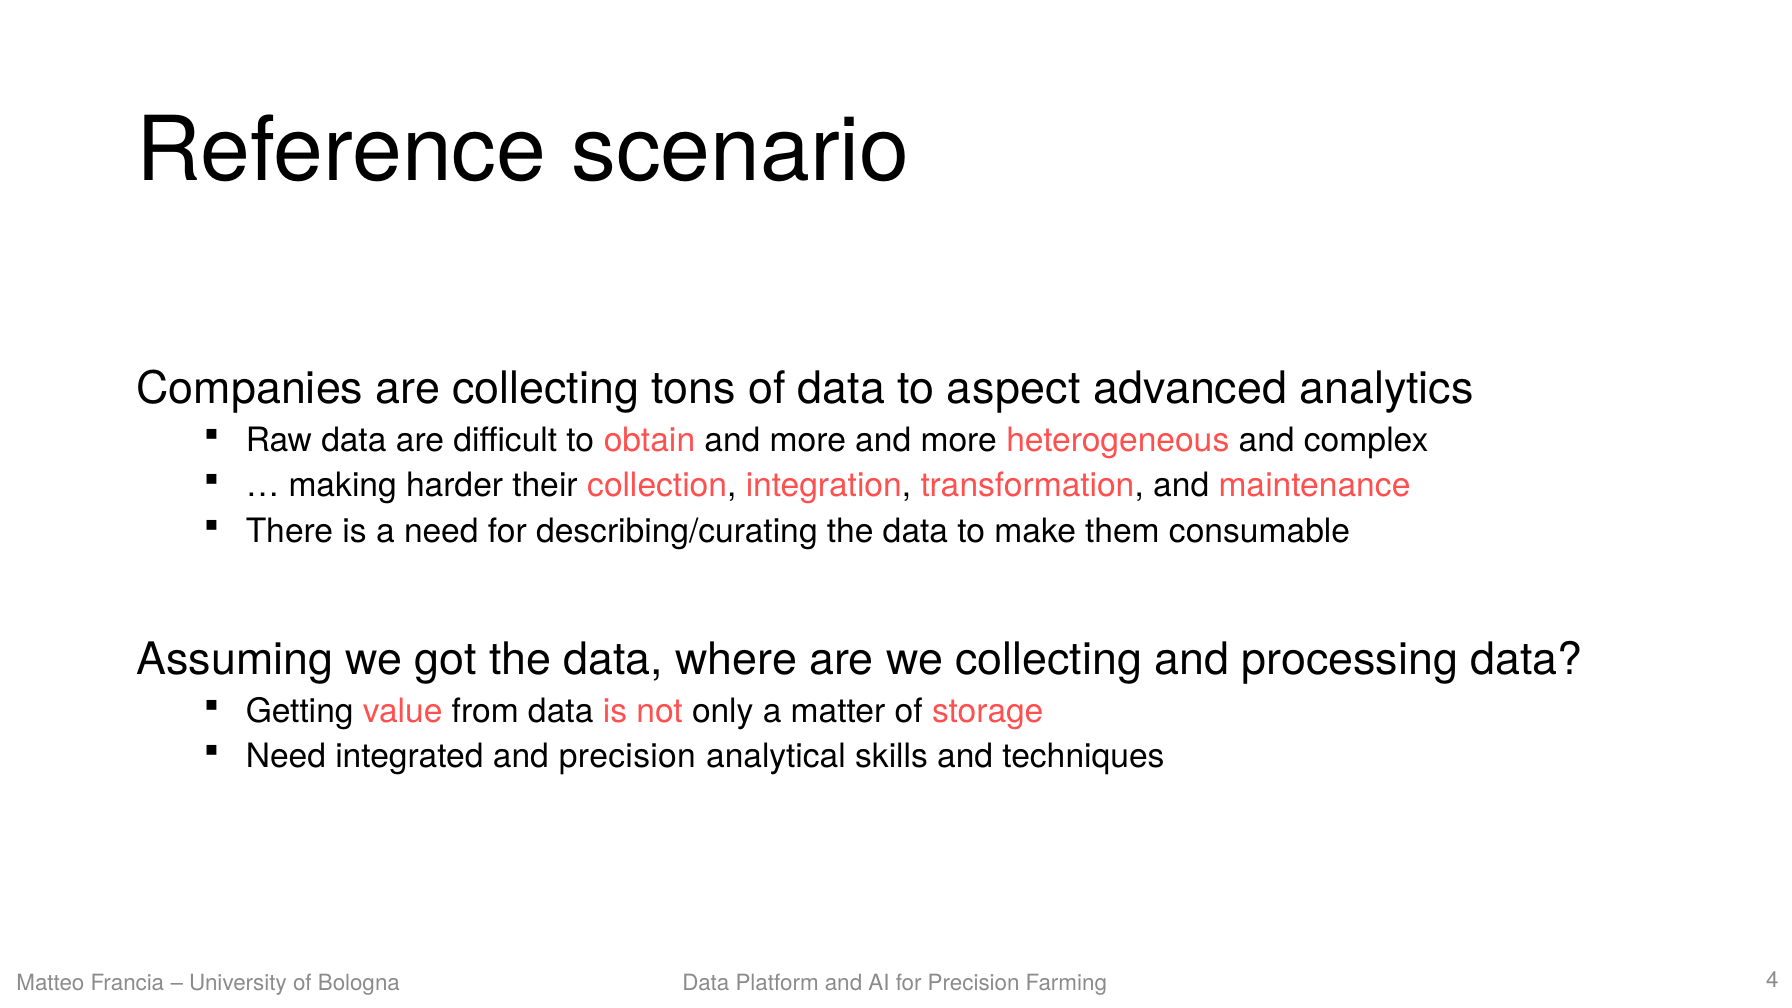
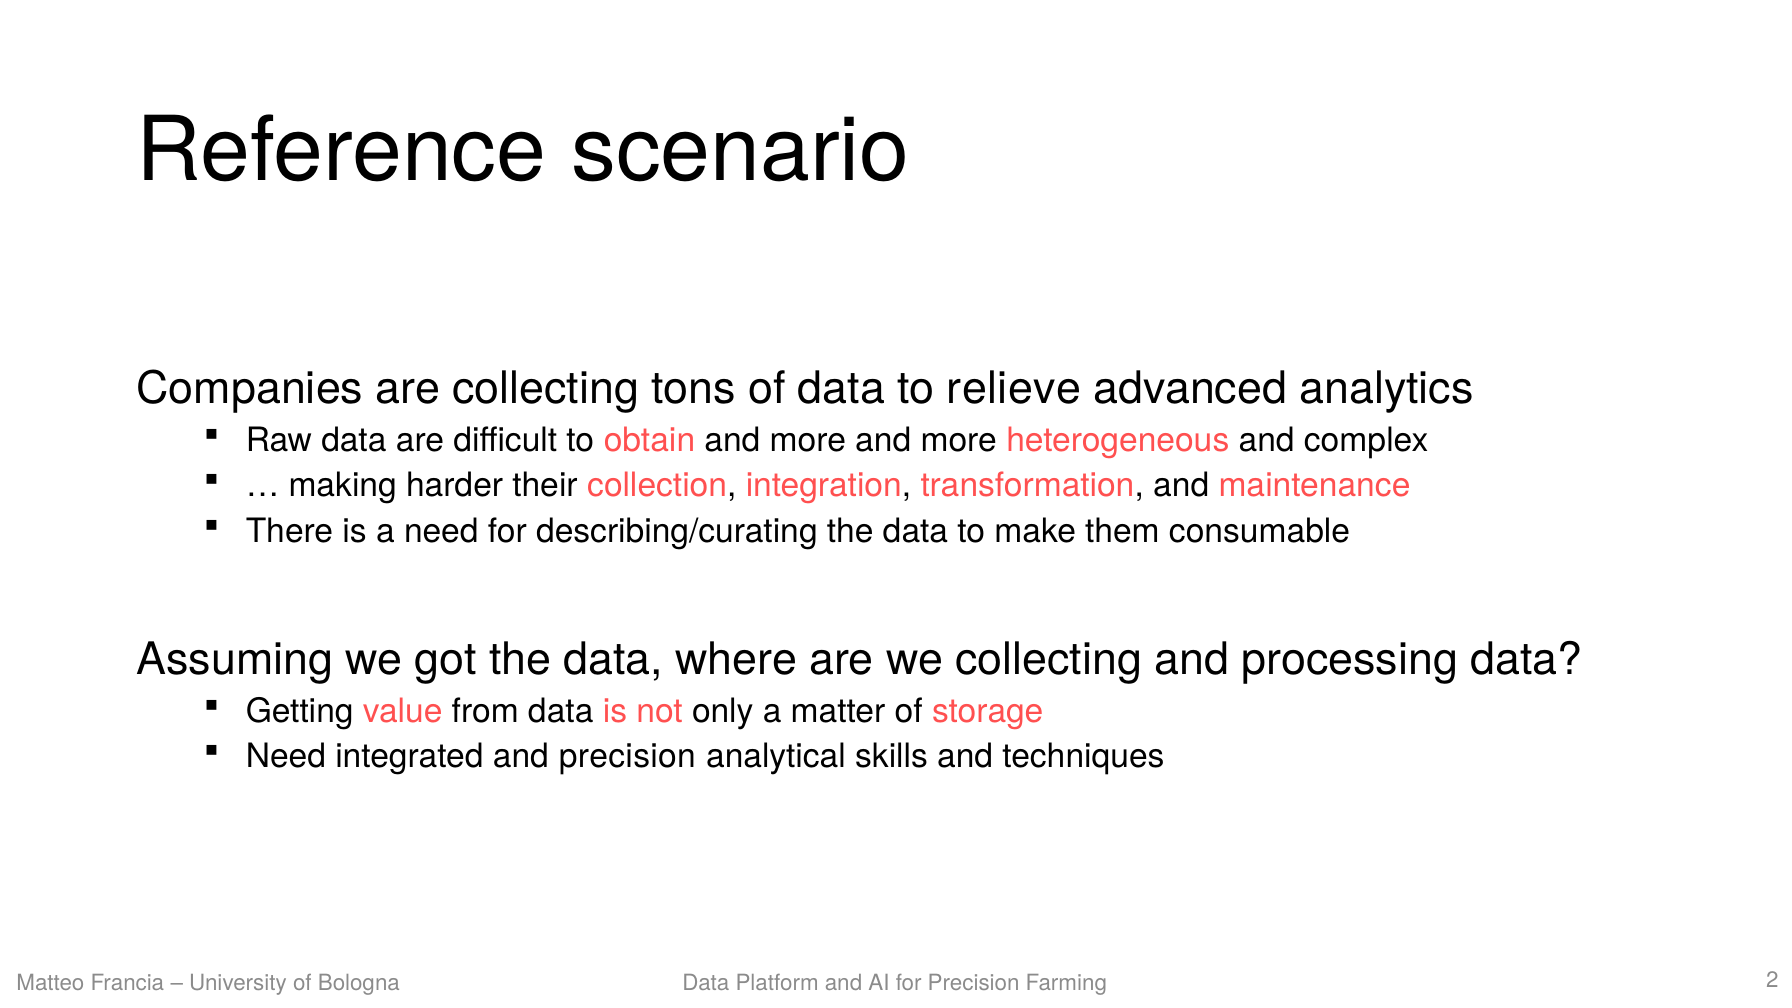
aspect: aspect -> relieve
4: 4 -> 2
